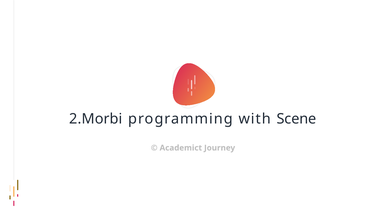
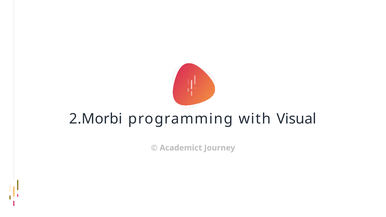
Scene: Scene -> Visual
